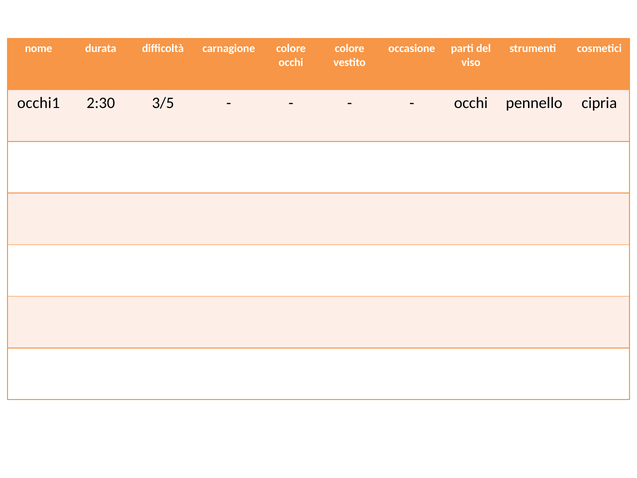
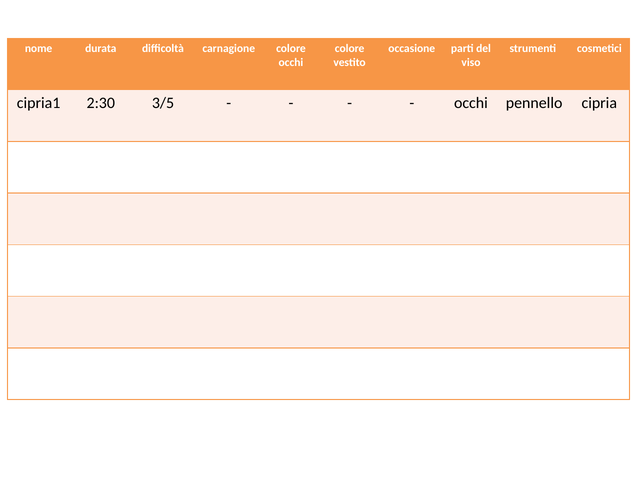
occhi1: occhi1 -> cipria1
